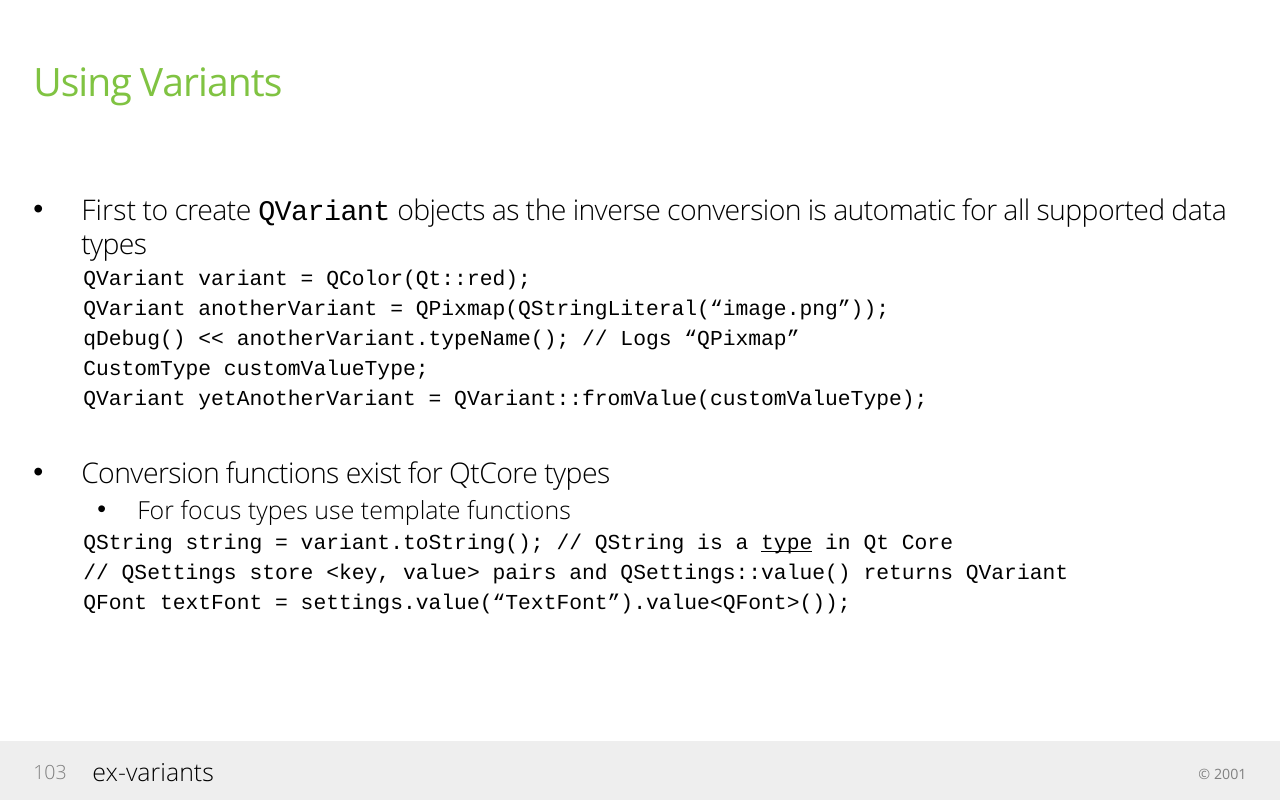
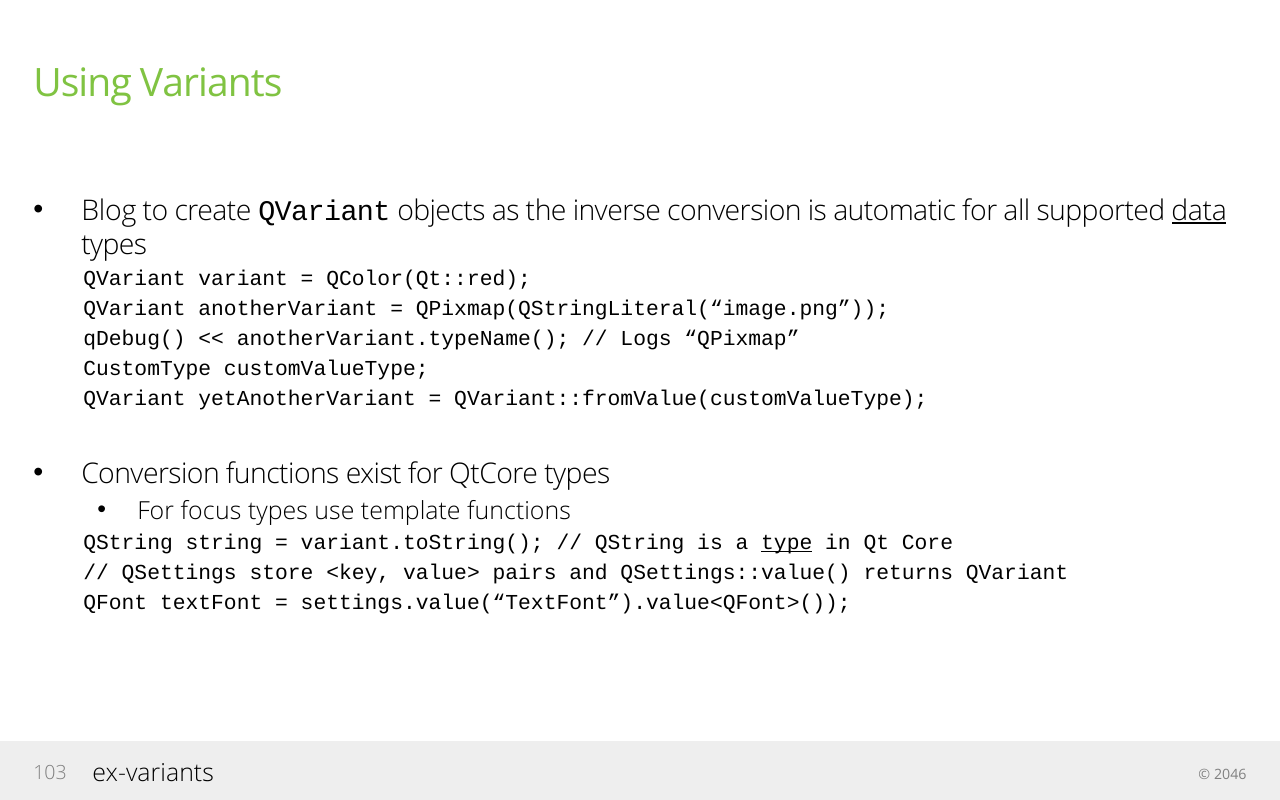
First: First -> Blog
data underline: none -> present
2001: 2001 -> 2046
